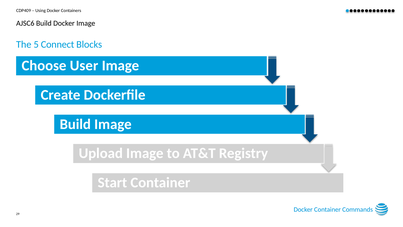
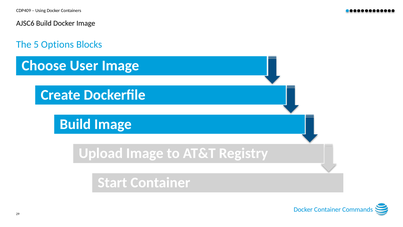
Connect: Connect -> Options
